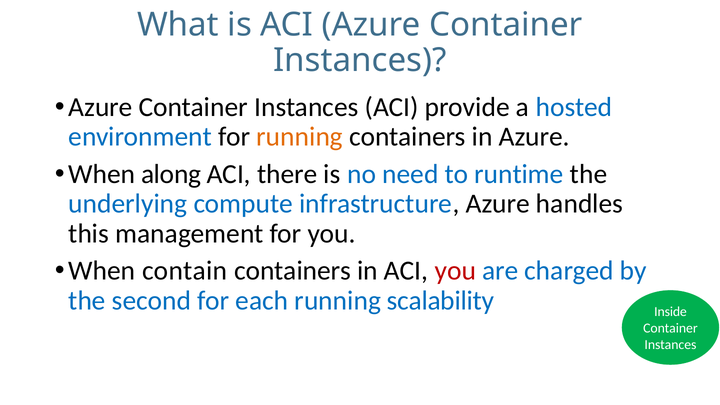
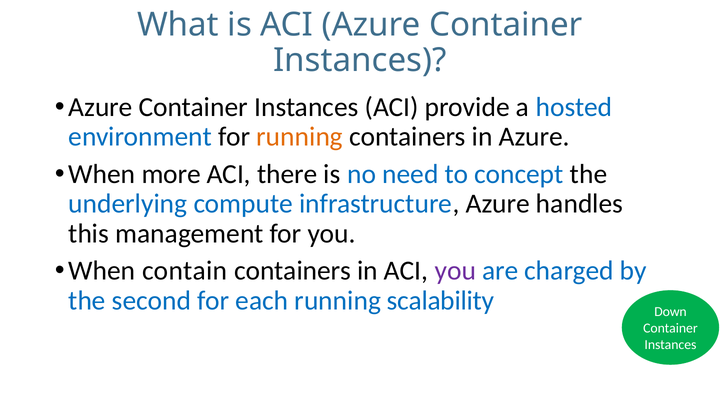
along: along -> more
runtime: runtime -> concept
you at (455, 271) colour: red -> purple
Inside: Inside -> Down
